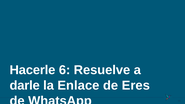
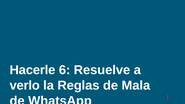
darle: darle -> verlo
Enlace: Enlace -> Reglas
Eres: Eres -> Mala
